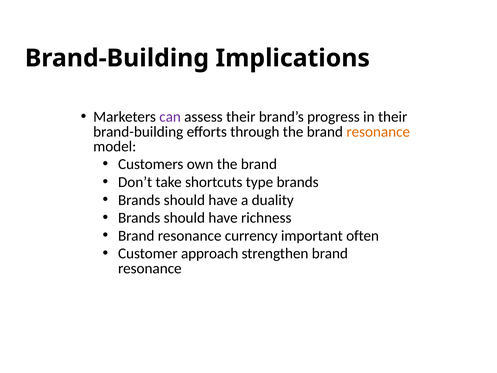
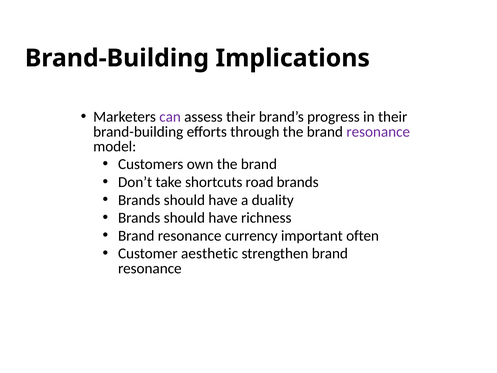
resonance at (378, 132) colour: orange -> purple
type: type -> road
approach: approach -> aesthetic
